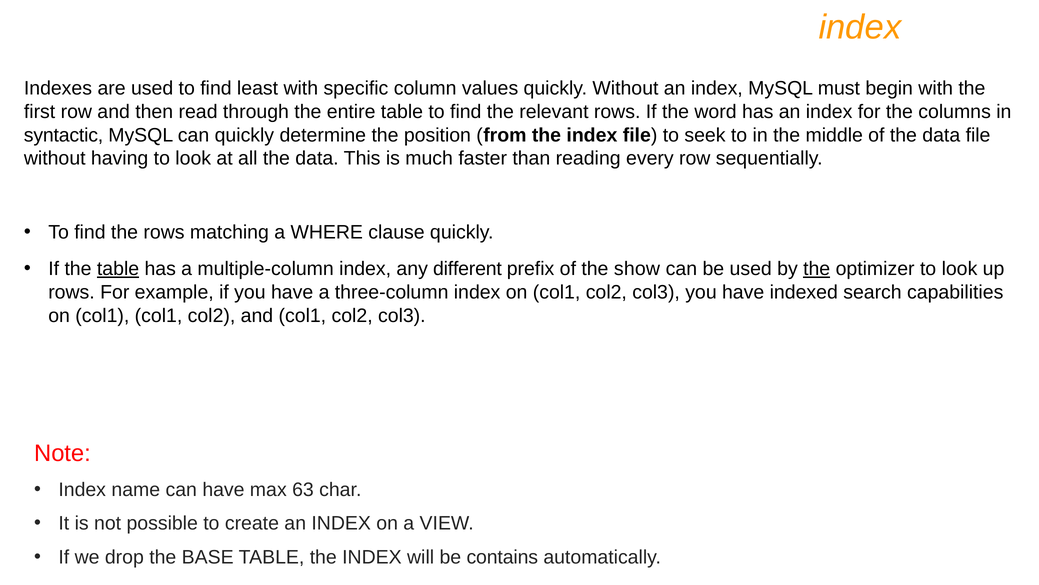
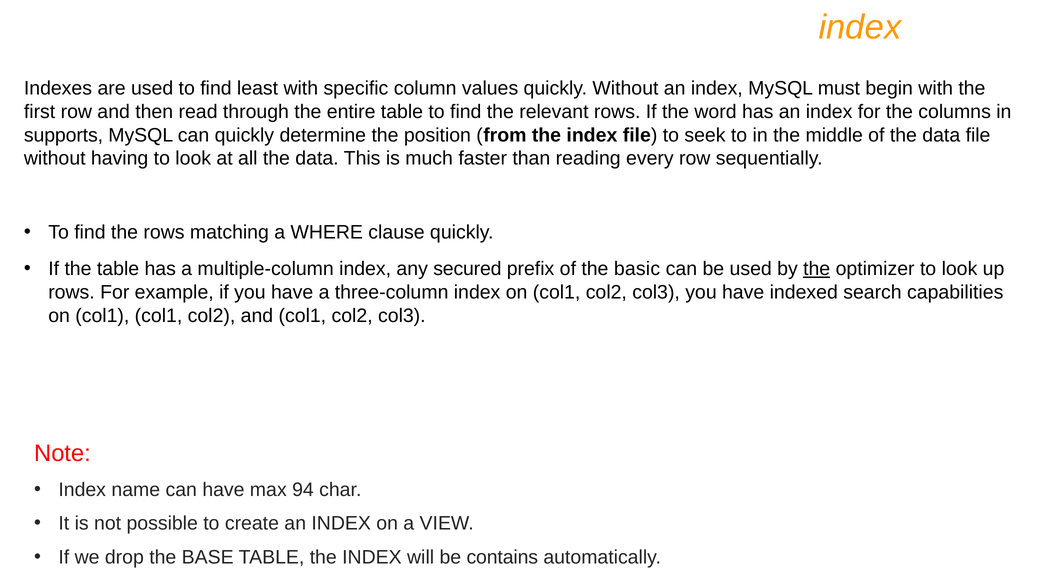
syntactic: syntactic -> supports
table at (118, 269) underline: present -> none
different: different -> secured
show: show -> basic
63: 63 -> 94
